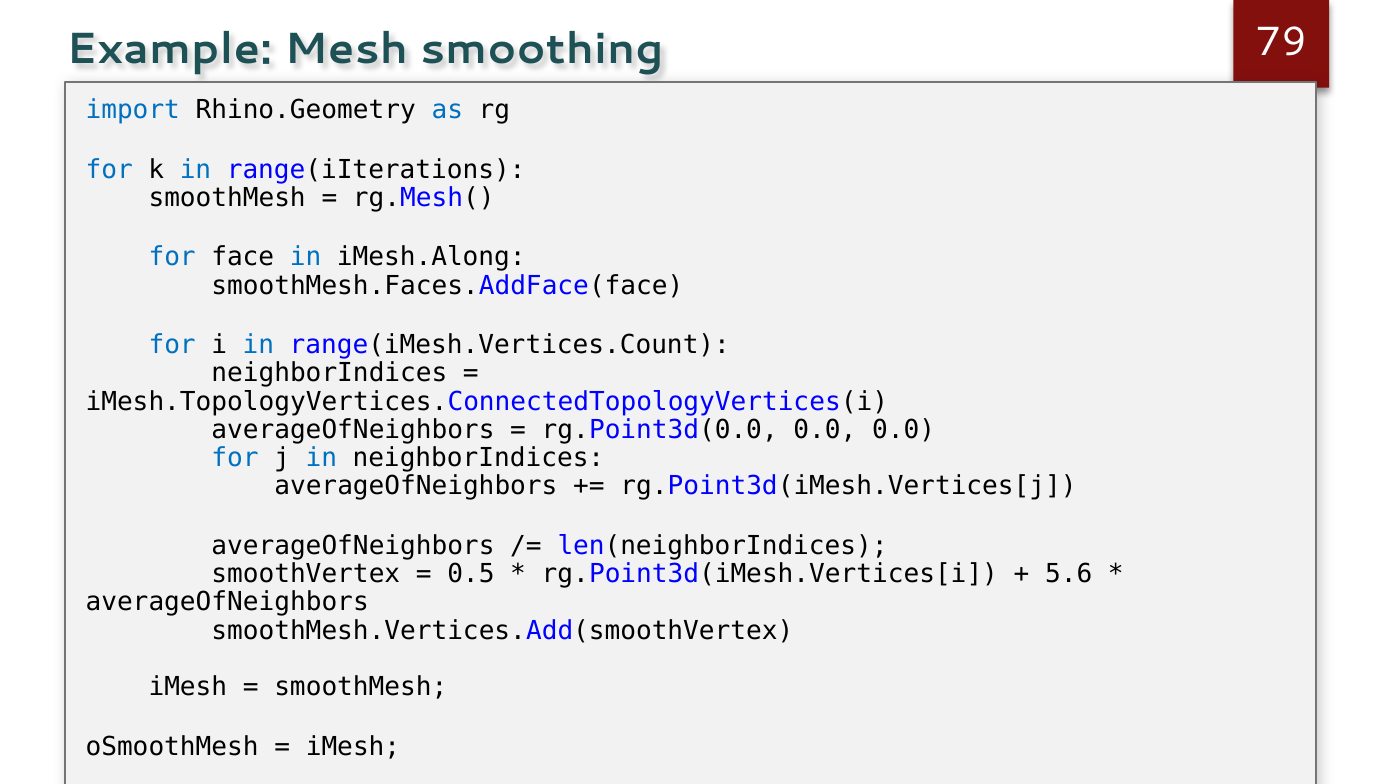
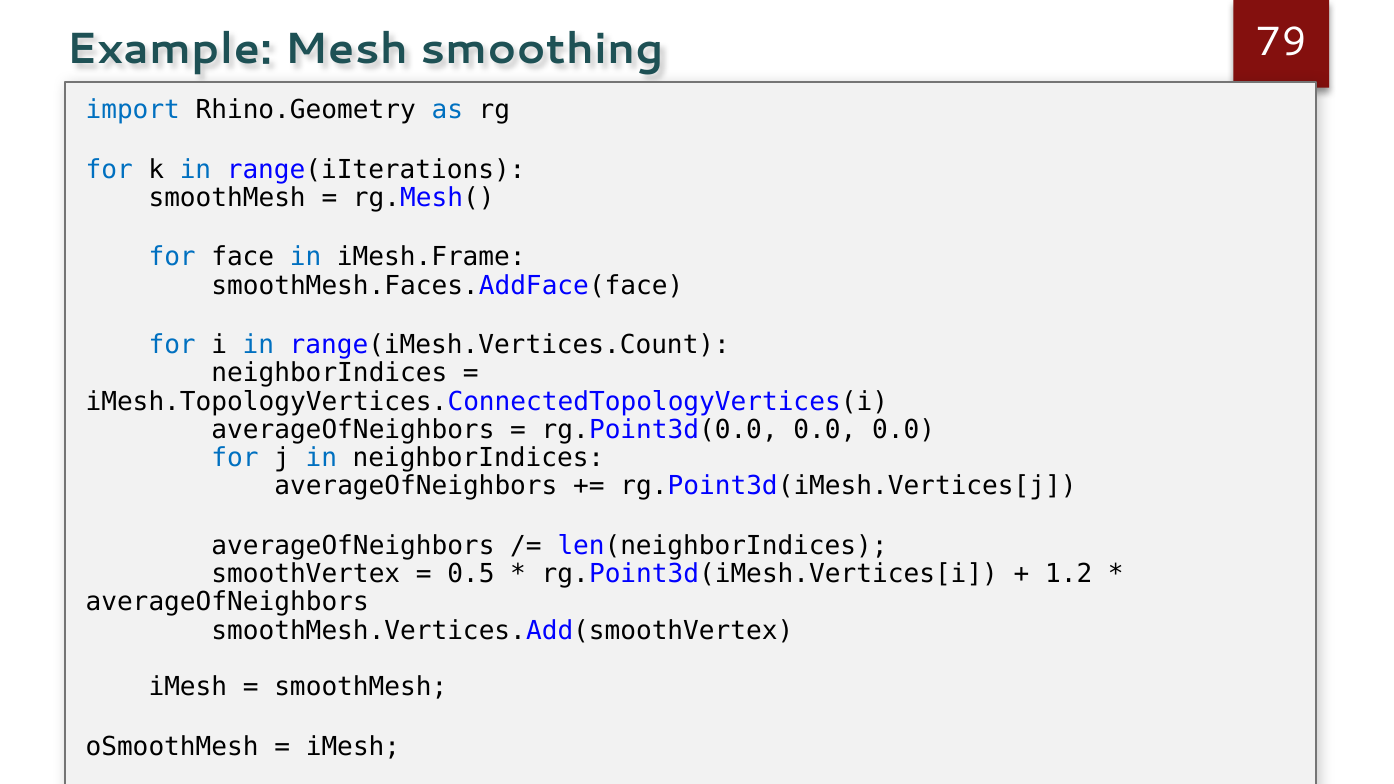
iMesh.Along: iMesh.Along -> iMesh.Frame
5.6: 5.6 -> 1.2
